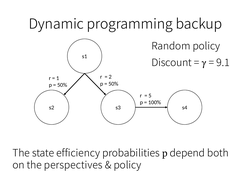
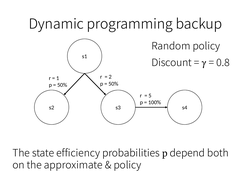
9.1: 9.1 -> 0.8
perspectives: perspectives -> approximate
